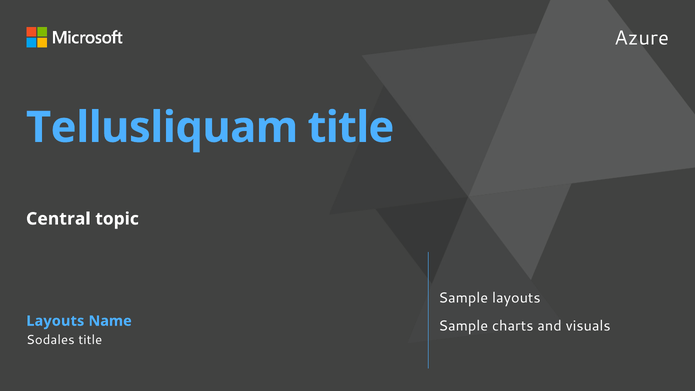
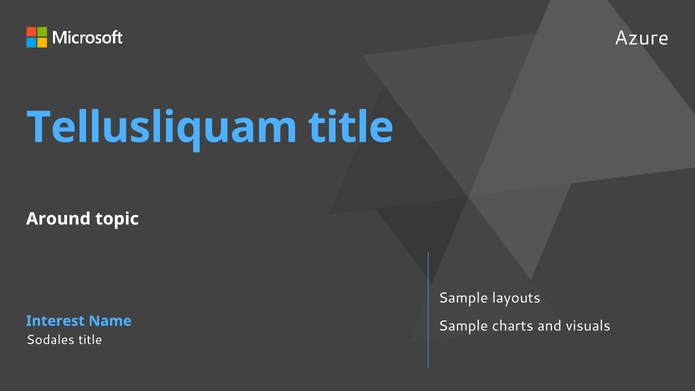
Central: Central -> Around
Layouts at (55, 321): Layouts -> Interest
